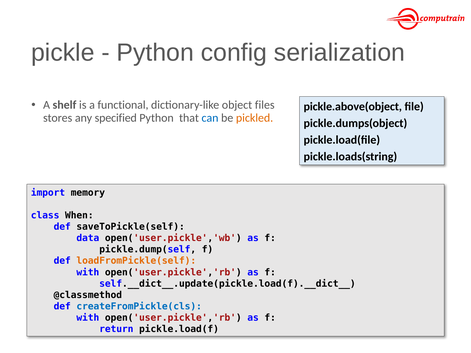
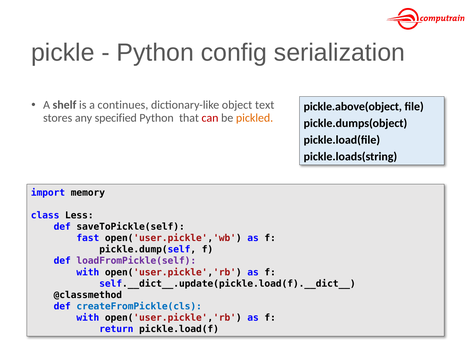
functional: functional -> continues
files: files -> text
can colour: blue -> red
When: When -> Less
data: data -> fast
loadFromPickle(self colour: orange -> purple
